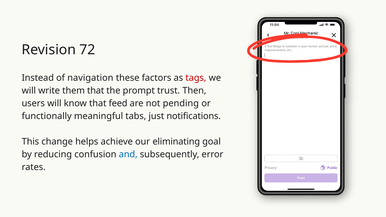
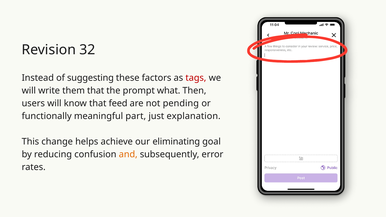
72: 72 -> 32
navigation: navigation -> suggesting
trust: trust -> what
tabs: tabs -> part
notifications: notifications -> explanation
and colour: blue -> orange
